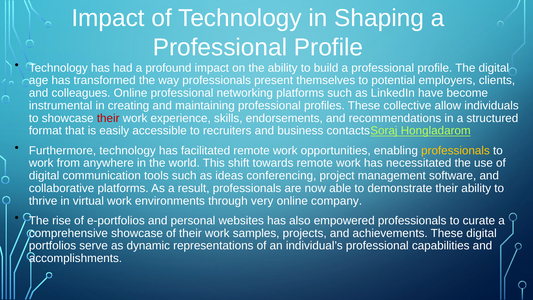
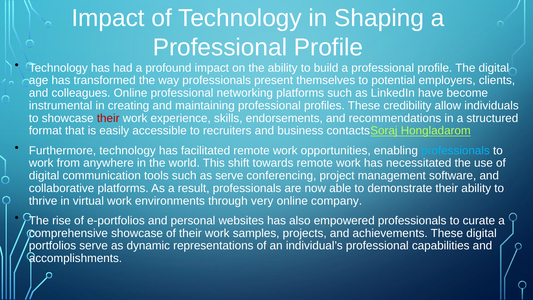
collective: collective -> credibility
professionals at (455, 150) colour: yellow -> light blue
as ideas: ideas -> serve
